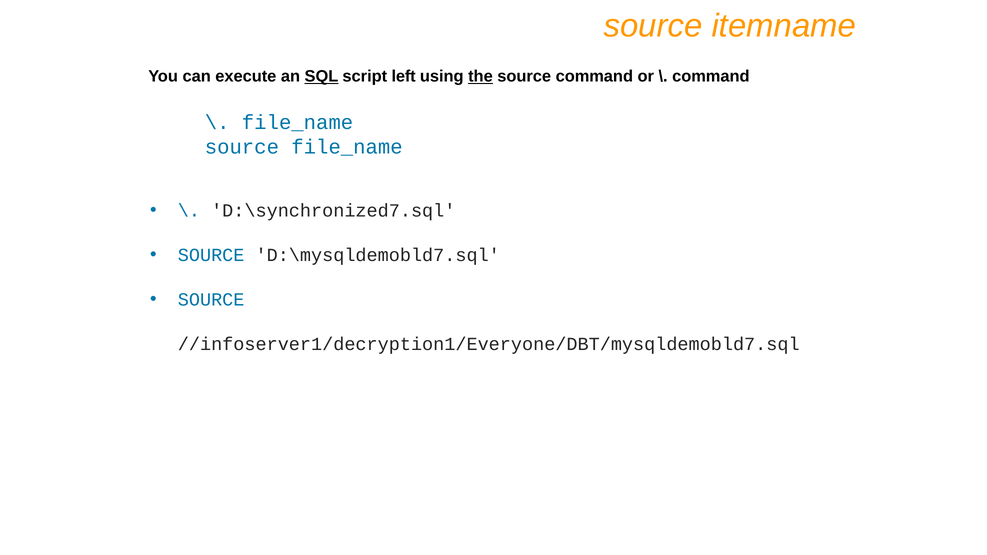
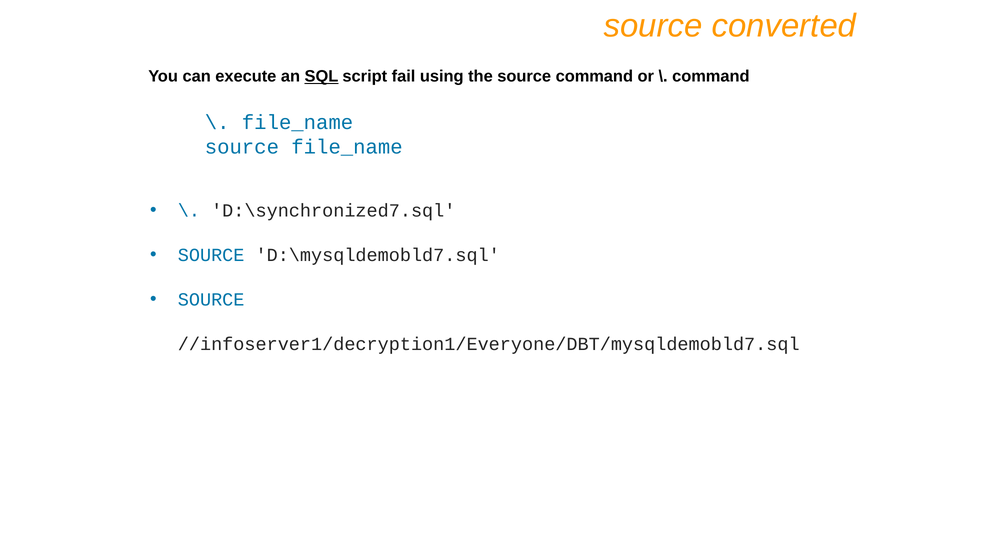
itemname: itemname -> converted
left: left -> fail
the underline: present -> none
